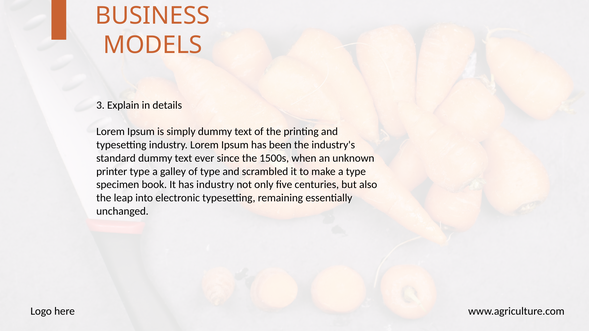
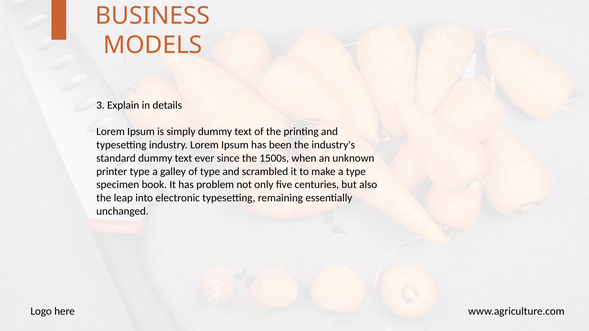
has industry: industry -> problem
